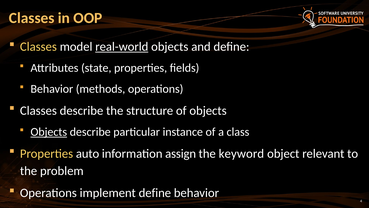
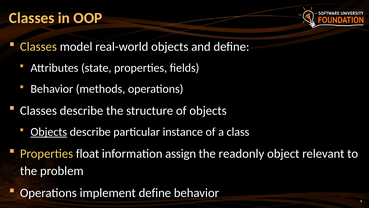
real-world underline: present -> none
auto: auto -> float
keyword: keyword -> readonly
